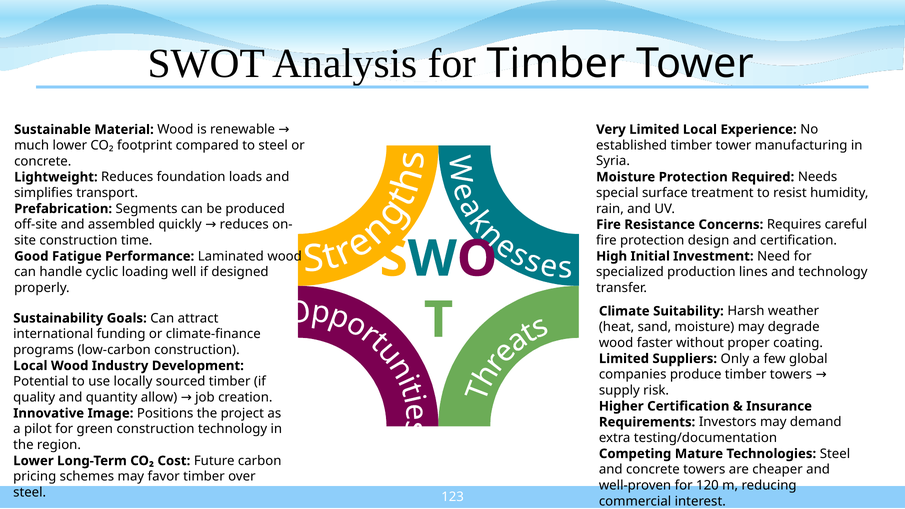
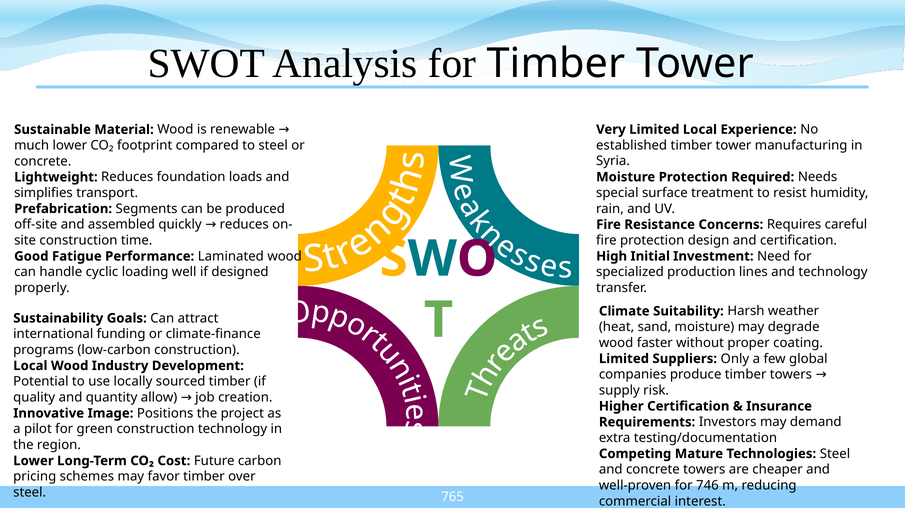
120: 120 -> 746
123: 123 -> 765
